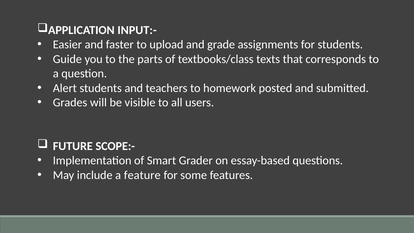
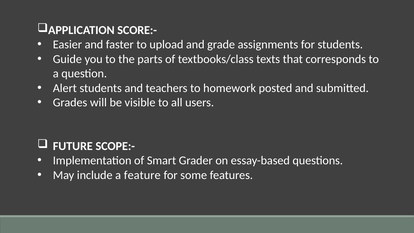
INPUT:-: INPUT:- -> SCORE:-
